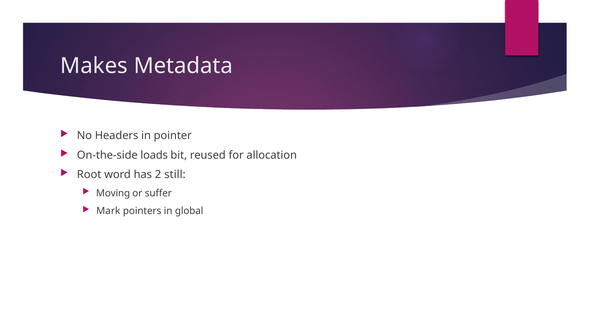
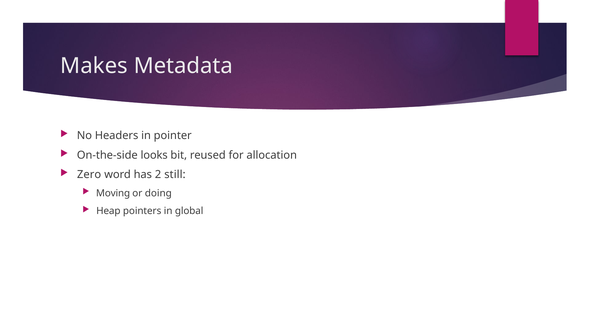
loads: loads -> looks
Root: Root -> Zero
suffer: suffer -> doing
Mark: Mark -> Heap
